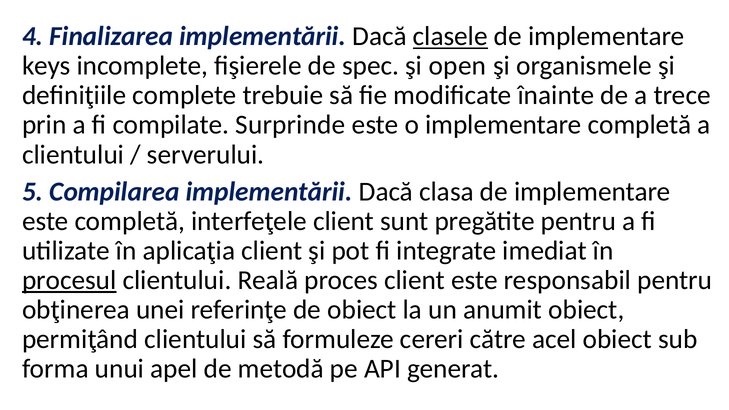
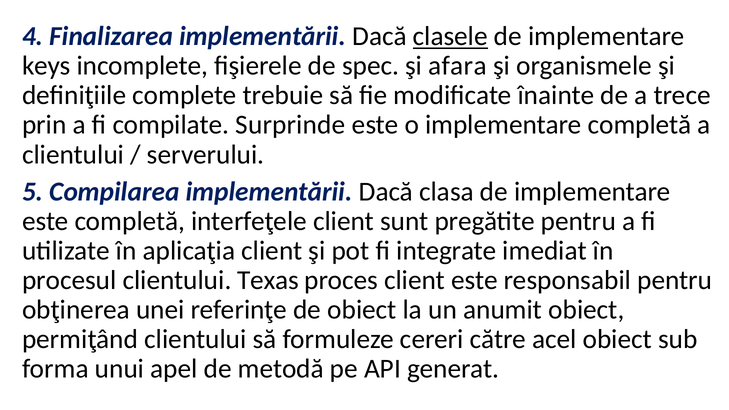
open: open -> afara
procesul underline: present -> none
Reală: Reală -> Texas
